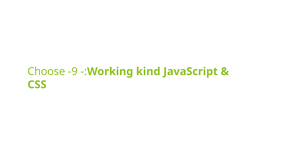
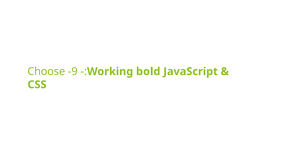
kind: kind -> bold
